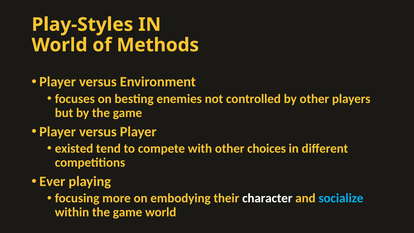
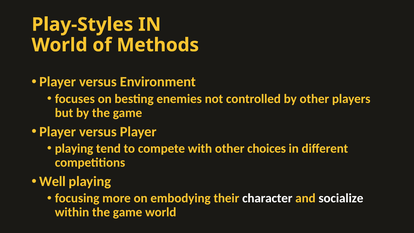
existed at (74, 148): existed -> playing
Ever: Ever -> Well
socialize colour: light blue -> white
